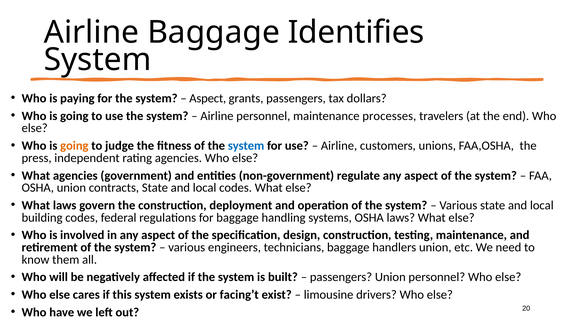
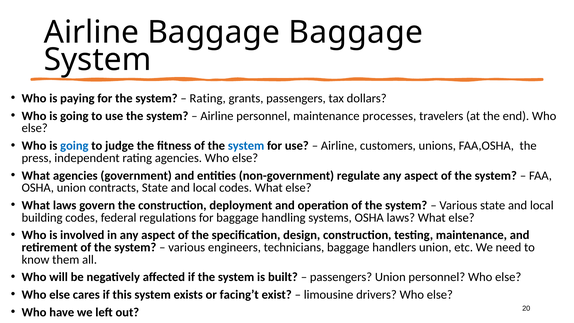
Baggage Identifies: Identifies -> Baggage
Aspect at (208, 98): Aspect -> Rating
going at (74, 146) colour: orange -> blue
